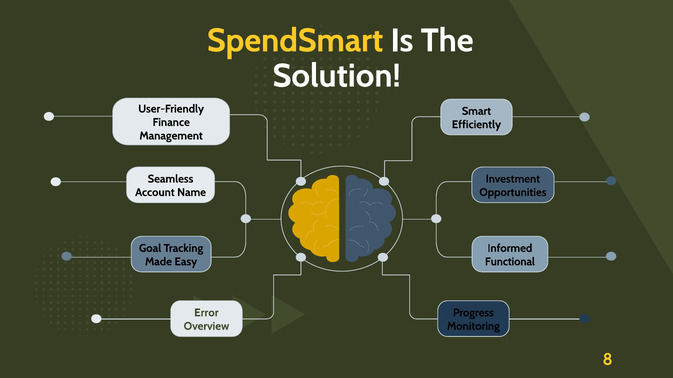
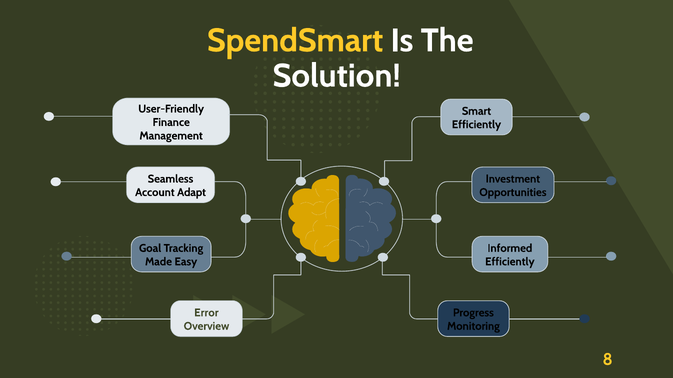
Name: Name -> Adapt
Functional at (510, 262): Functional -> Efficiently
